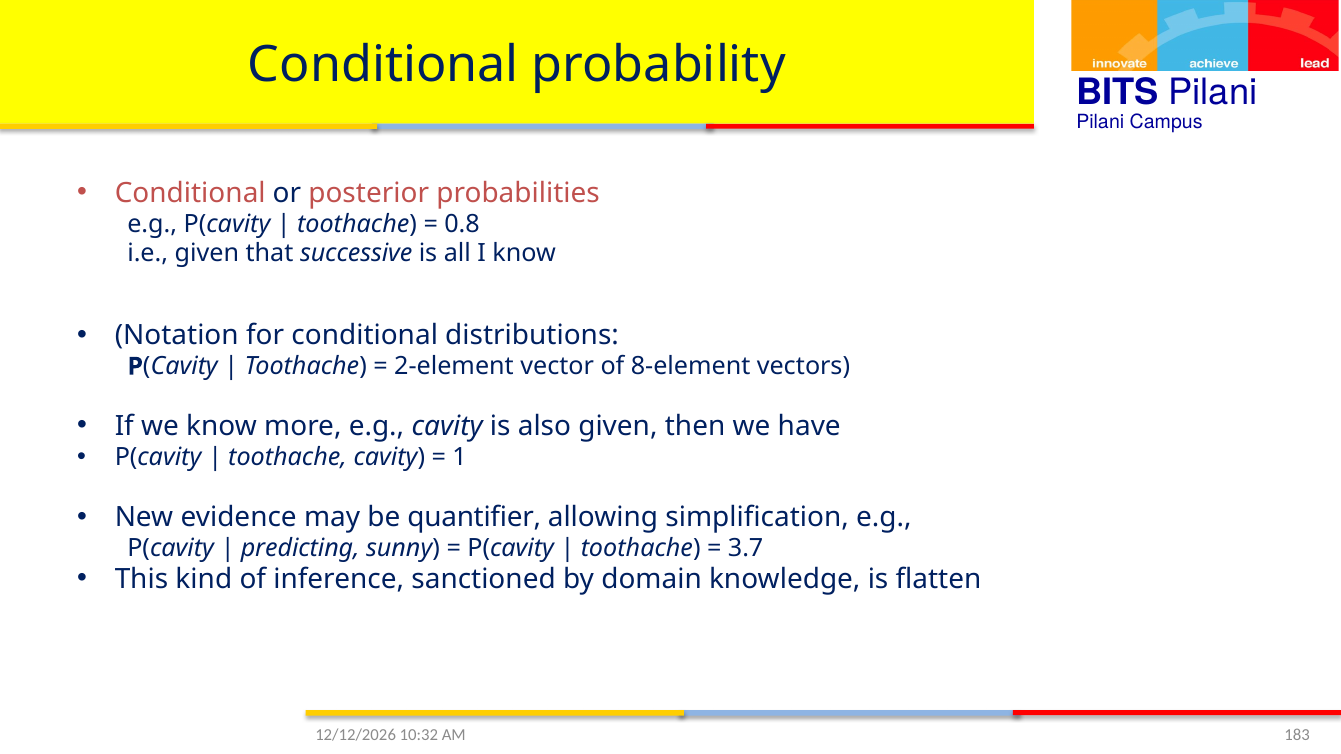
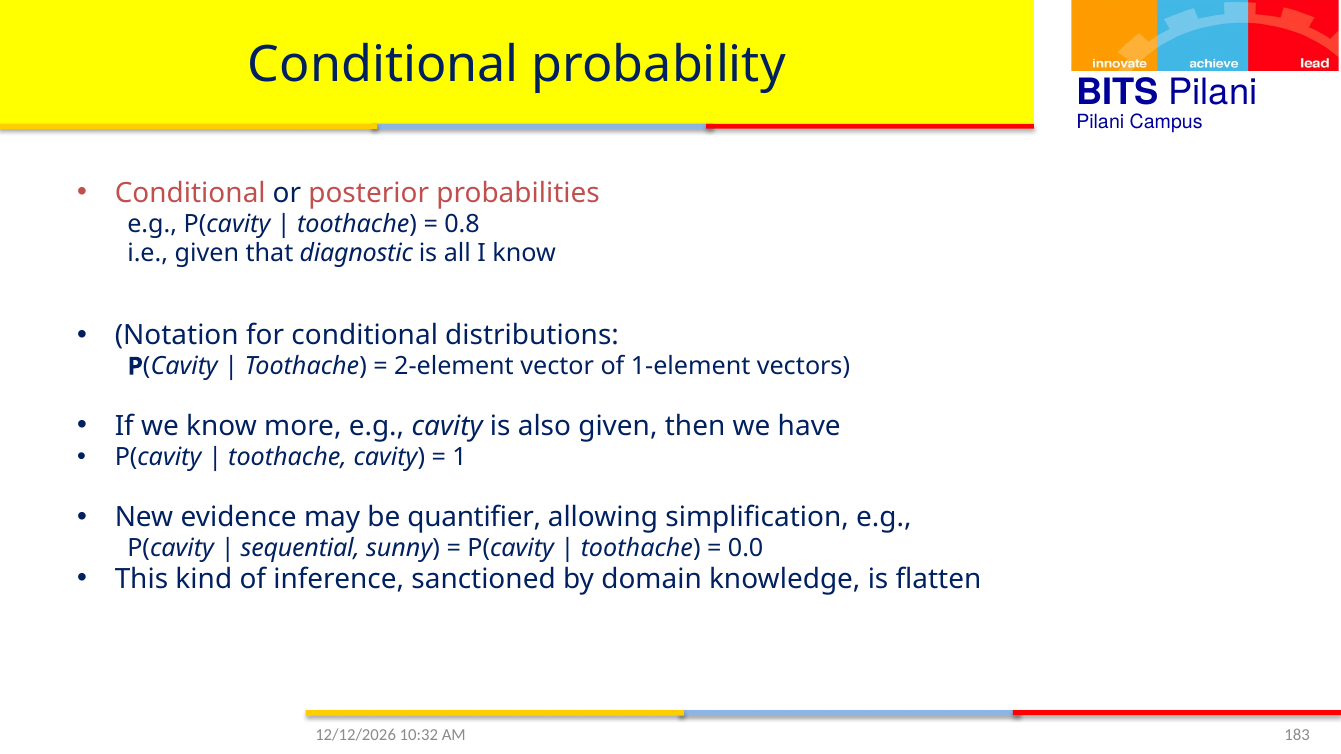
successive: successive -> diagnostic
8-element: 8-element -> 1-element
predicting: predicting -> sequential
3.7: 3.7 -> 0.0
